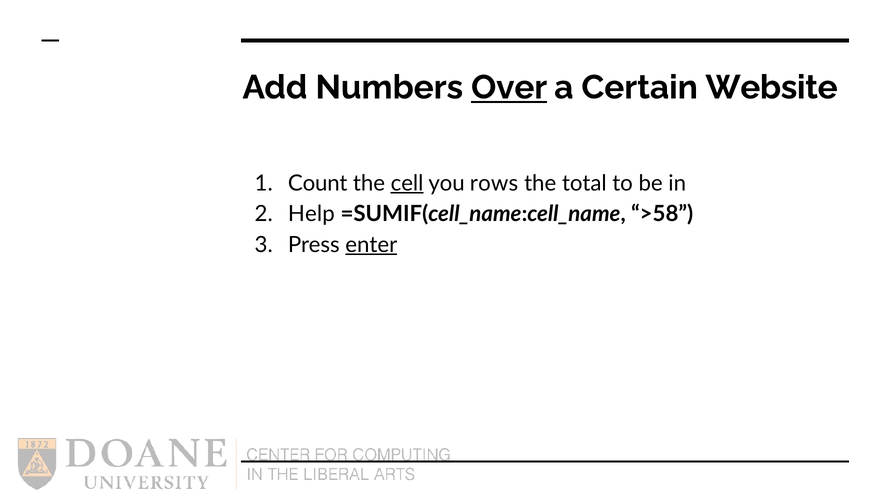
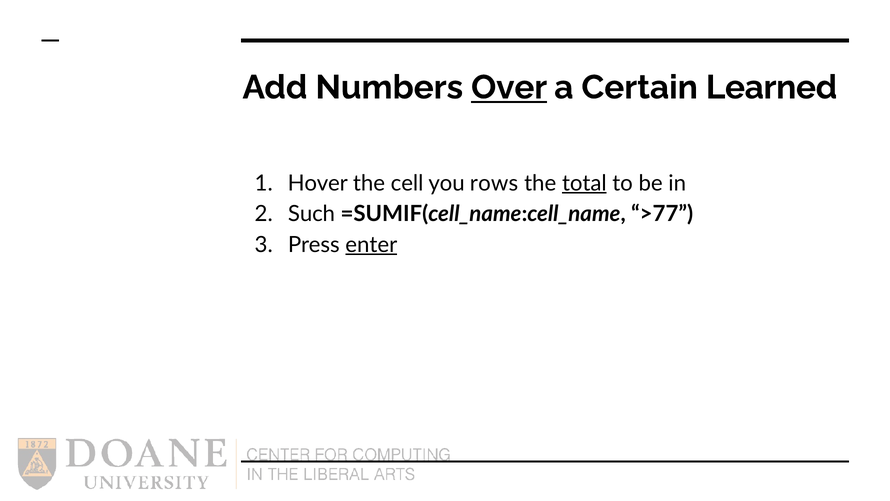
Website: Website -> Learned
Count: Count -> Hover
cell underline: present -> none
total underline: none -> present
Help: Help -> Such
>58: >58 -> >77
